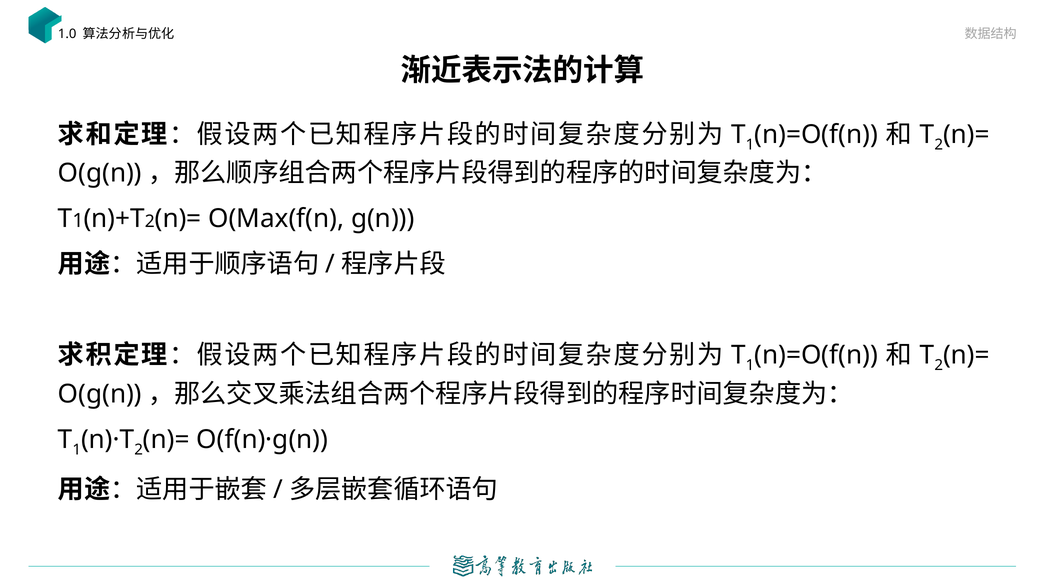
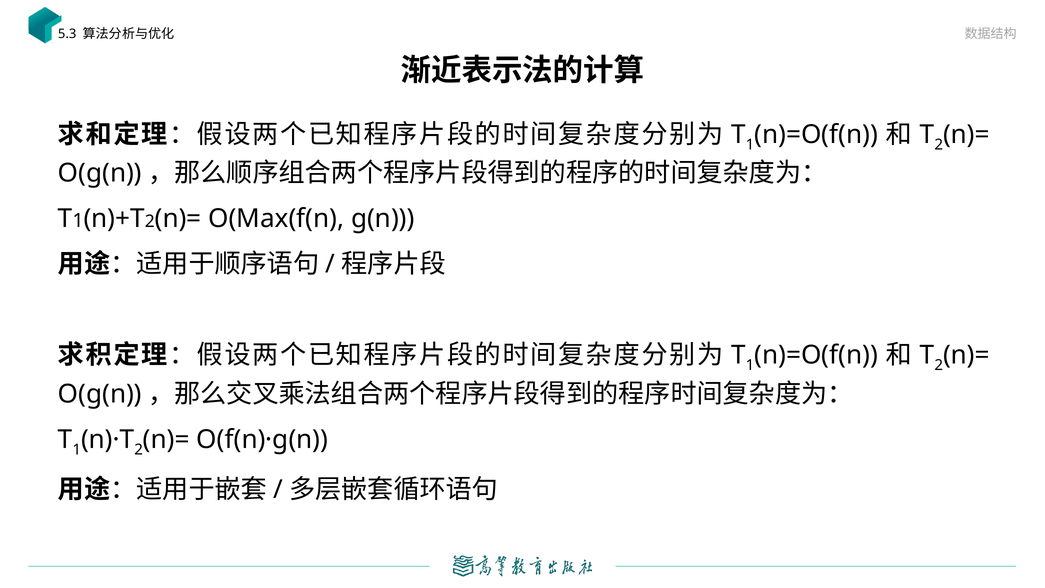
1.0: 1.0 -> 5.3
